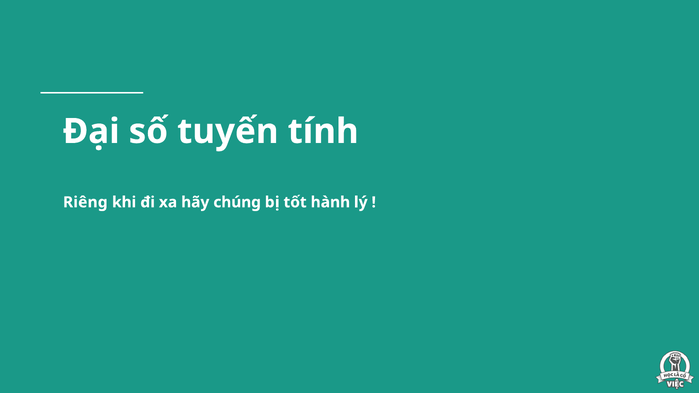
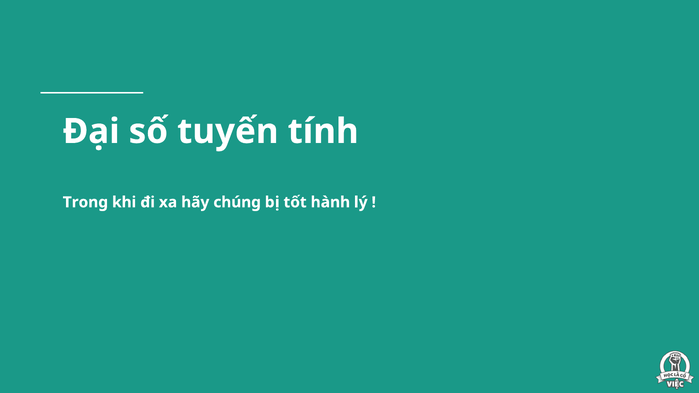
Riêng: Riêng -> Trong
